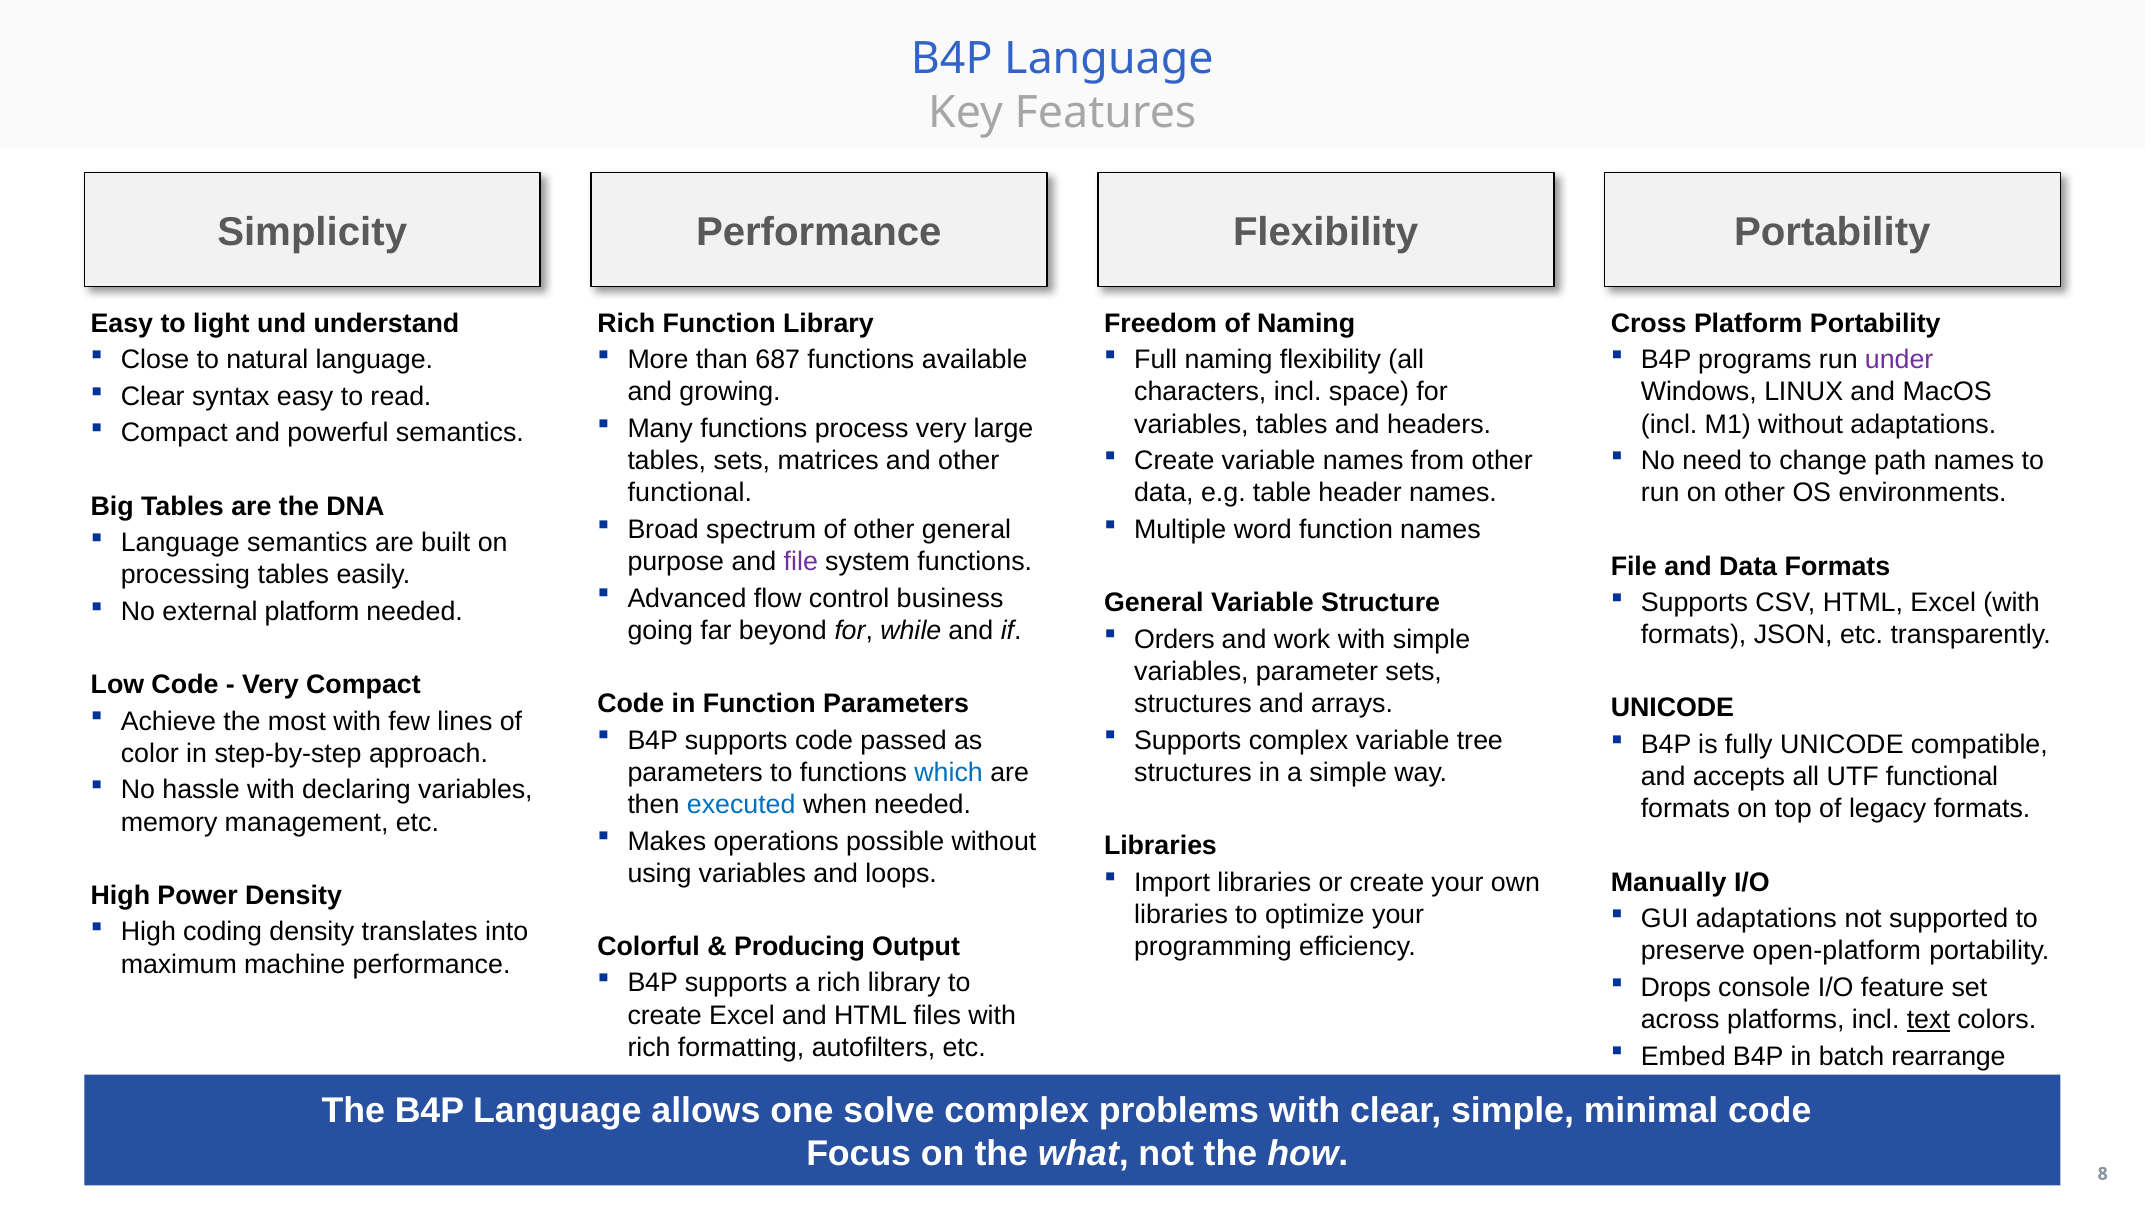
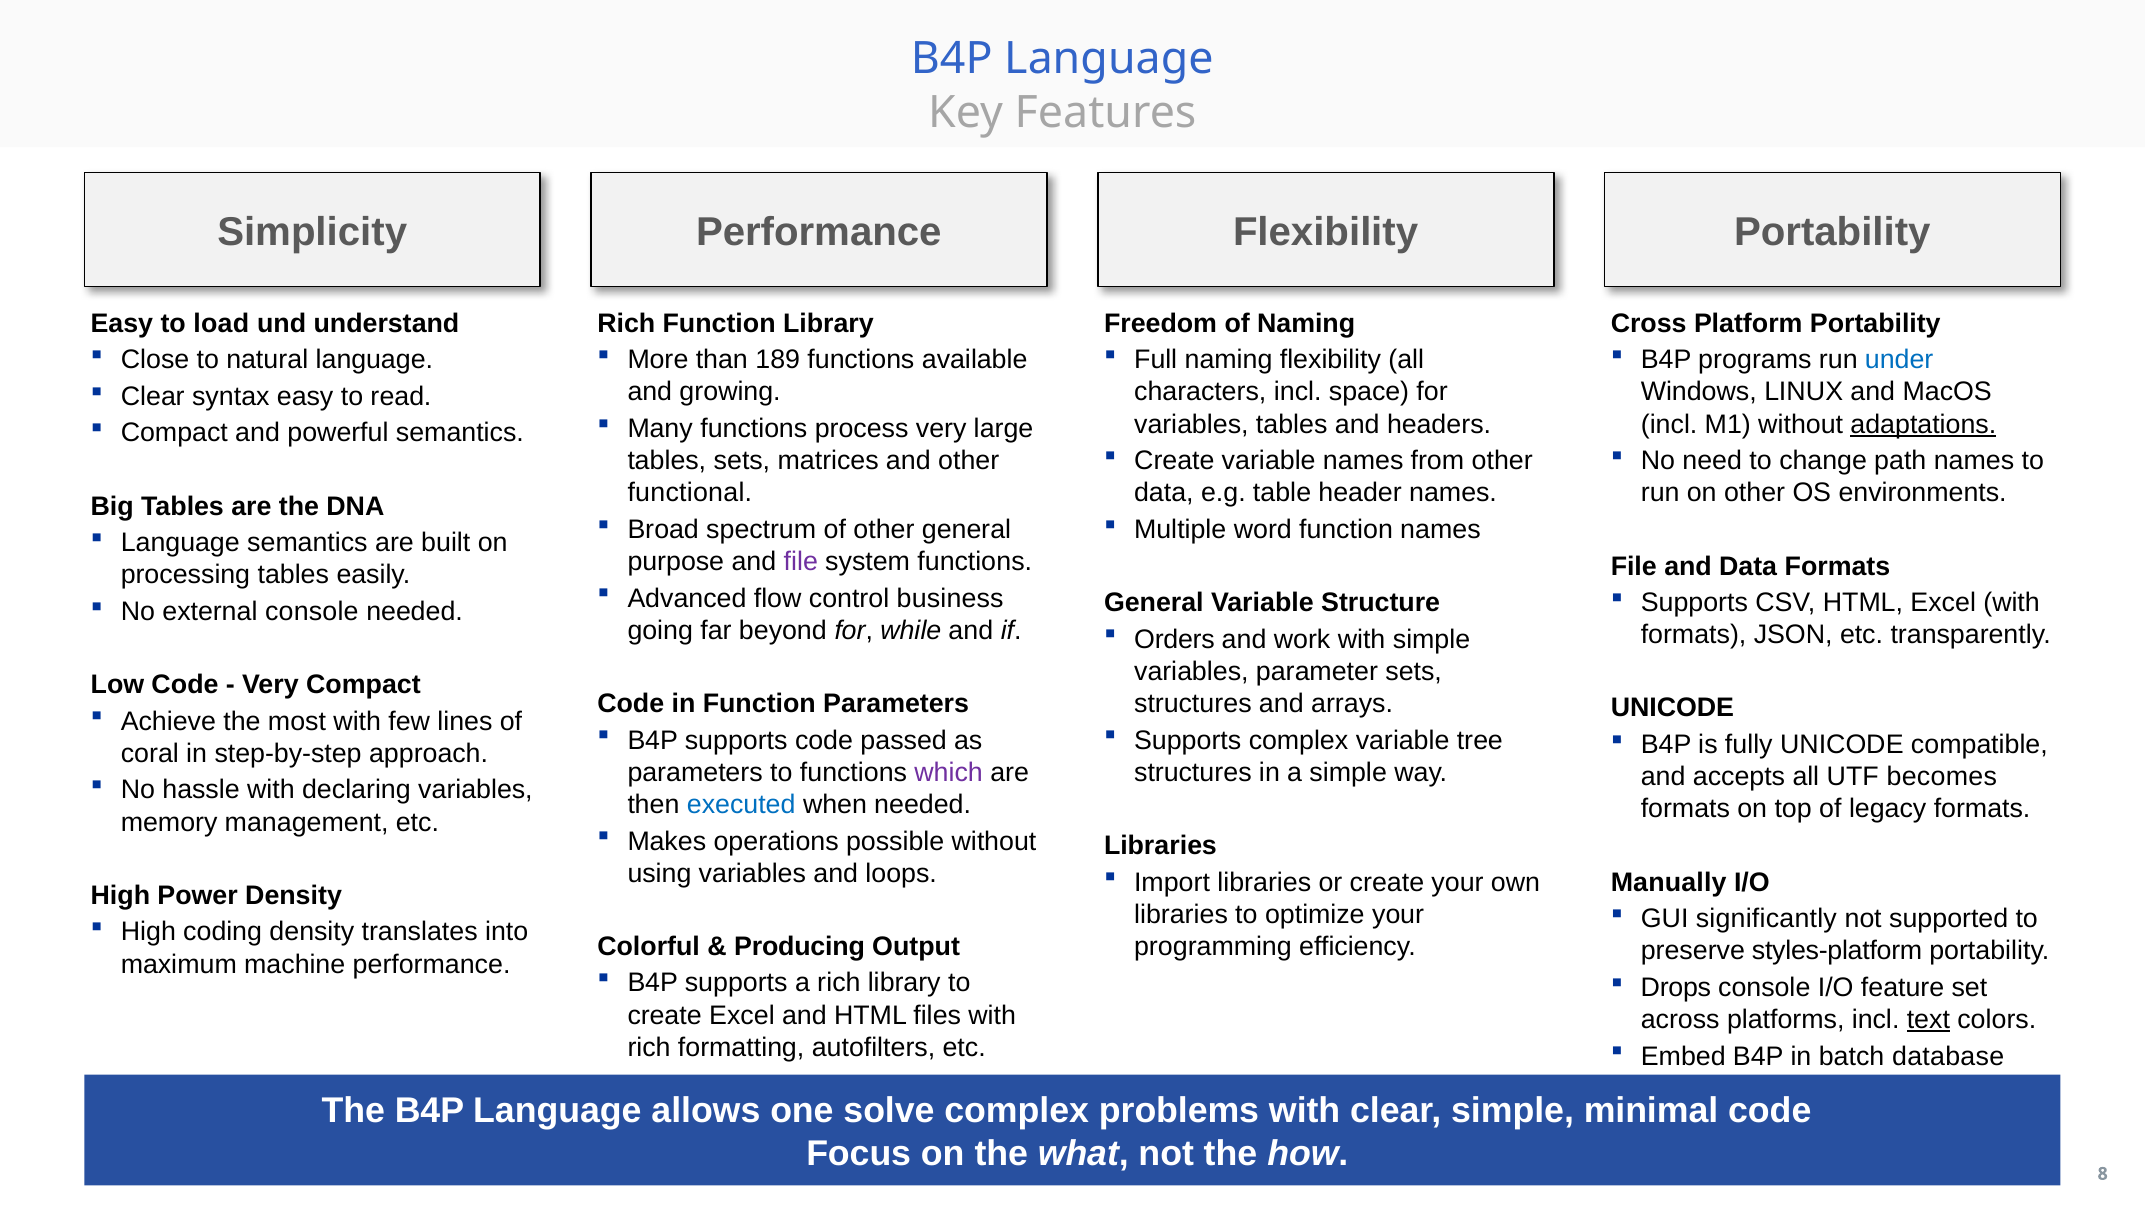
light: light -> load
687: 687 -> 189
under colour: purple -> blue
adaptations at (1923, 424) underline: none -> present
external platform: platform -> console
color: color -> coral
which colour: blue -> purple
UTF functional: functional -> becomes
GUI adaptations: adaptations -> significantly
open-platform: open-platform -> styles-platform
rearrange: rearrange -> database
